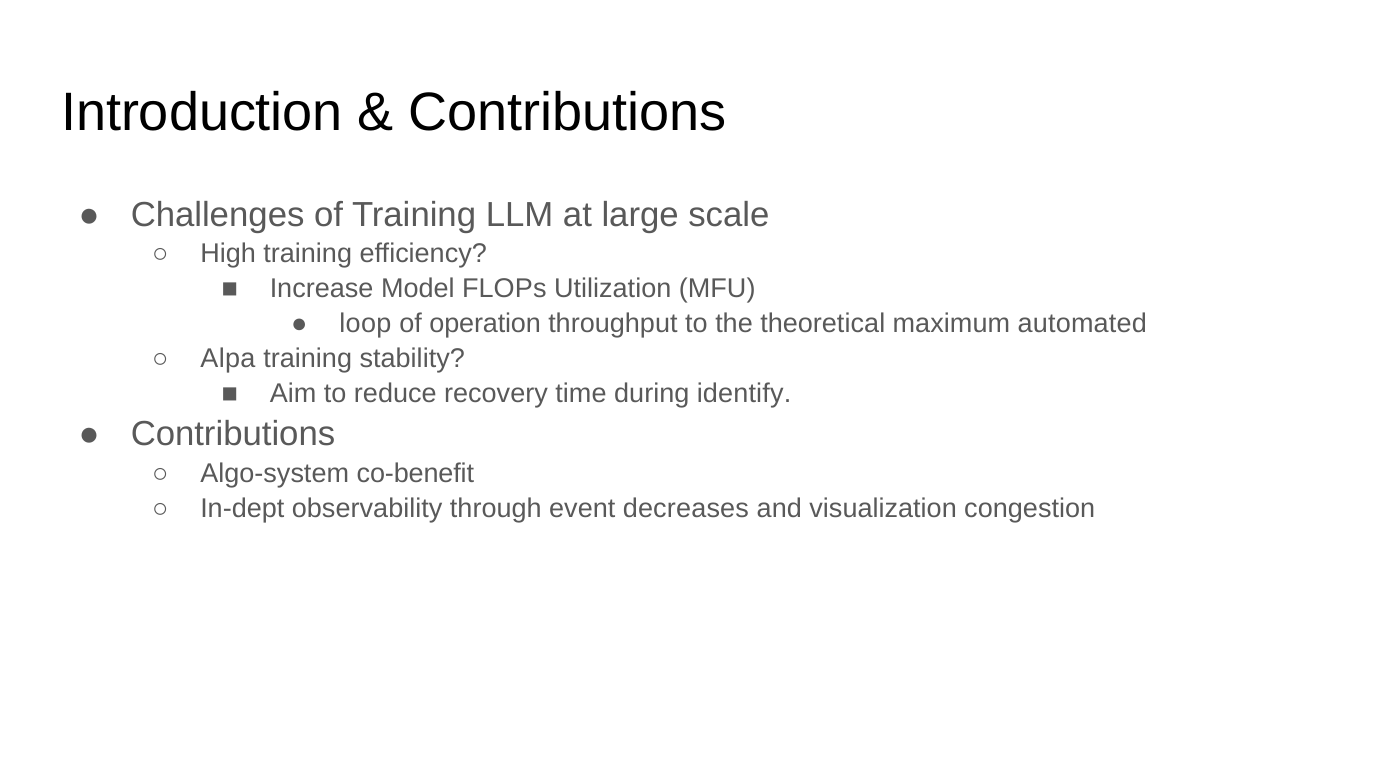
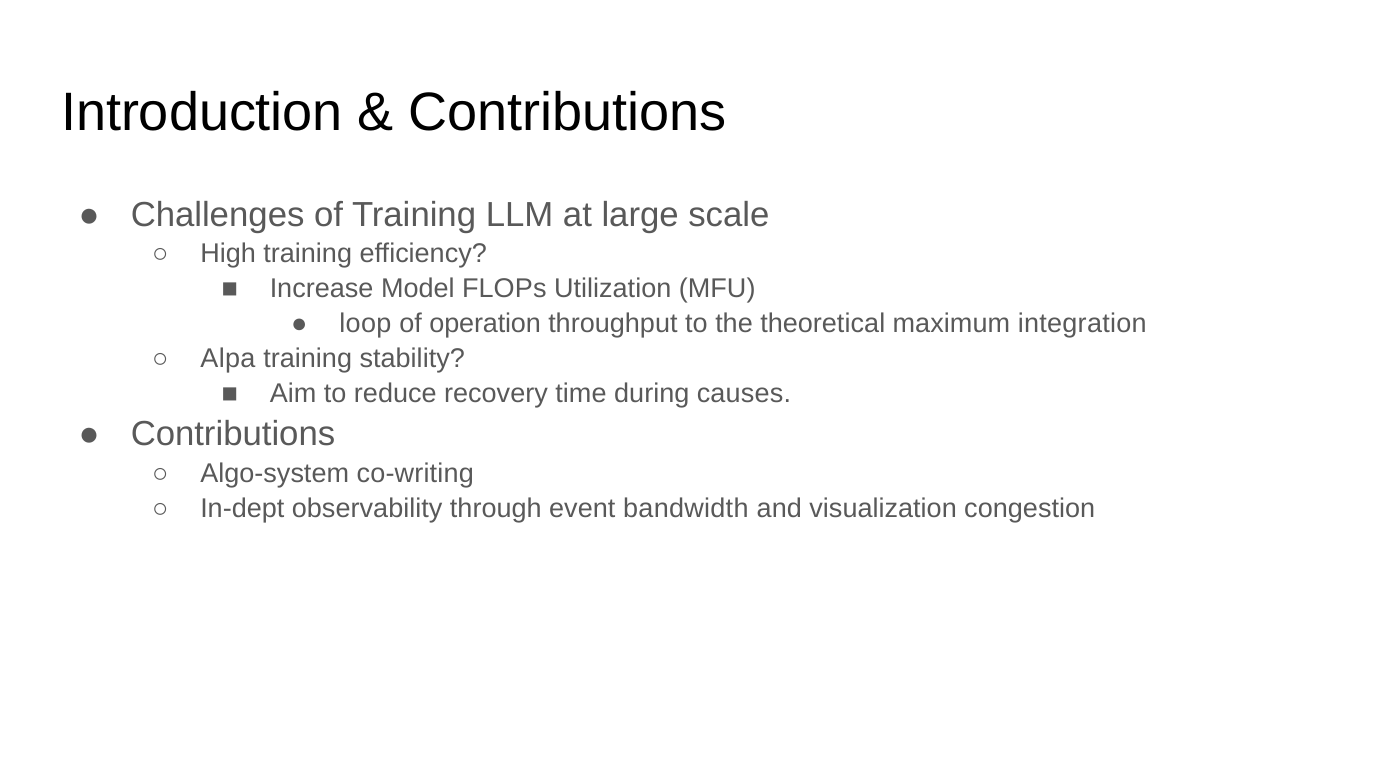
automated: automated -> integration
identify: identify -> causes
co-benefit: co-benefit -> co-writing
decreases: decreases -> bandwidth
